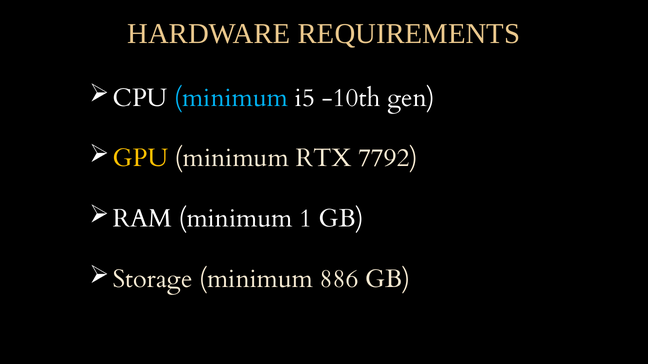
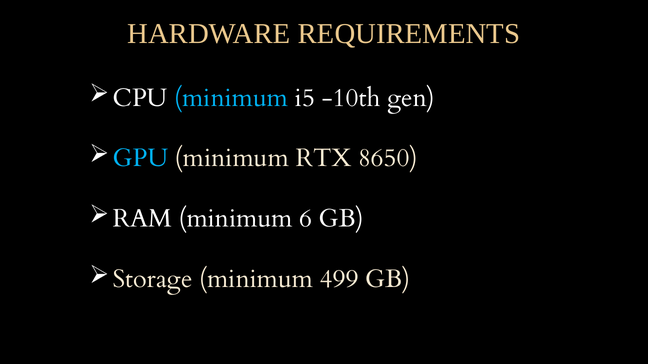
GPU colour: yellow -> light blue
7792: 7792 -> 8650
1: 1 -> 6
886: 886 -> 499
